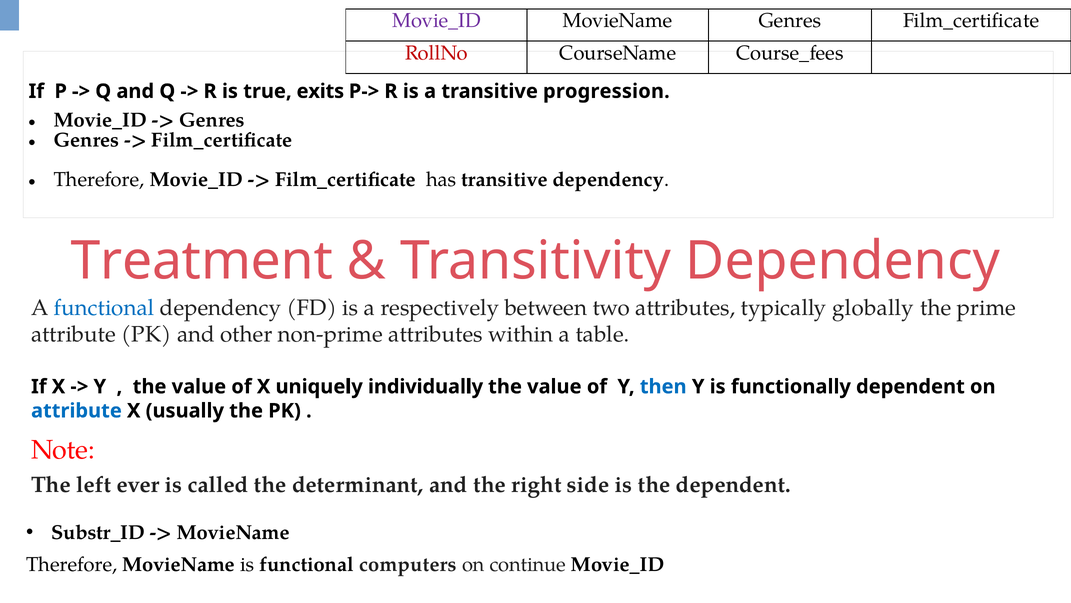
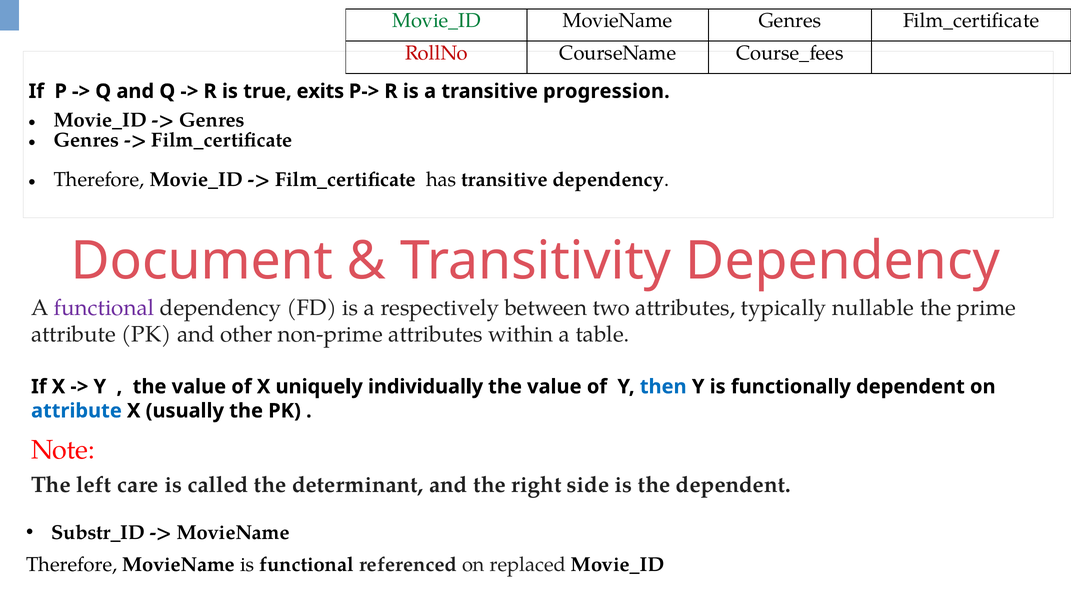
Movie_ID at (436, 21) colour: purple -> green
Treatment: Treatment -> Document
functional at (104, 307) colour: blue -> purple
globally: globally -> nullable
ever: ever -> care
computers: computers -> referenced
continue: continue -> replaced
